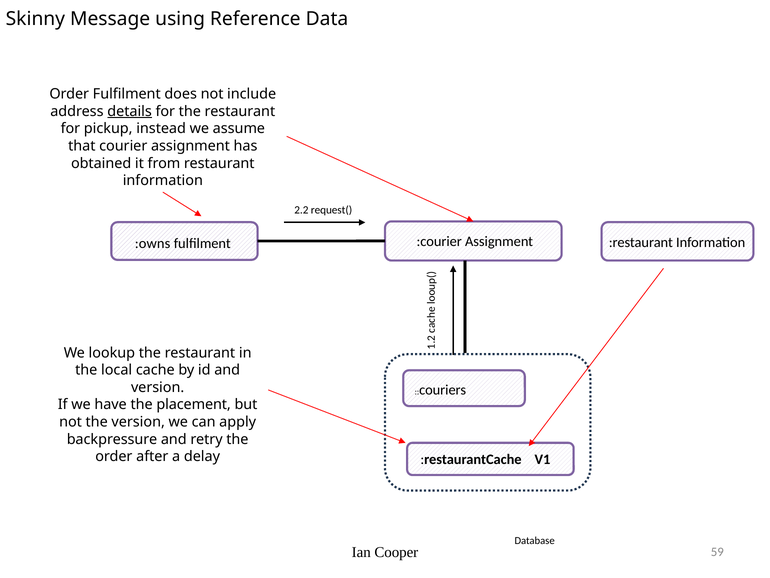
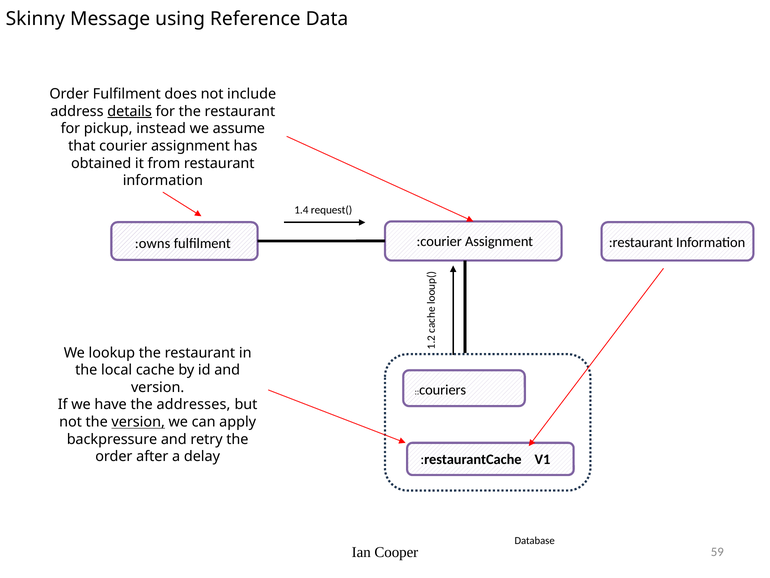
2.2: 2.2 -> 1.4
placement: placement -> addresses
version at (138, 422) underline: none -> present
